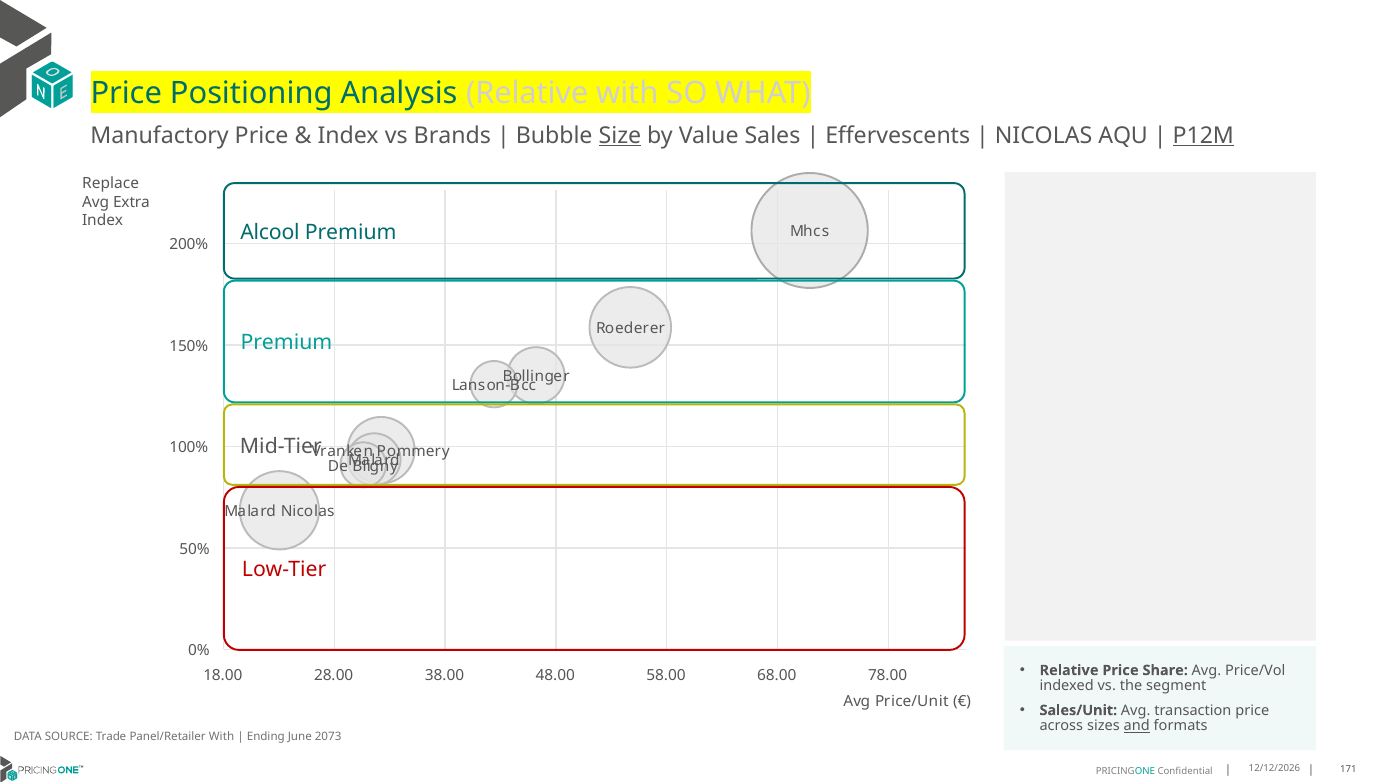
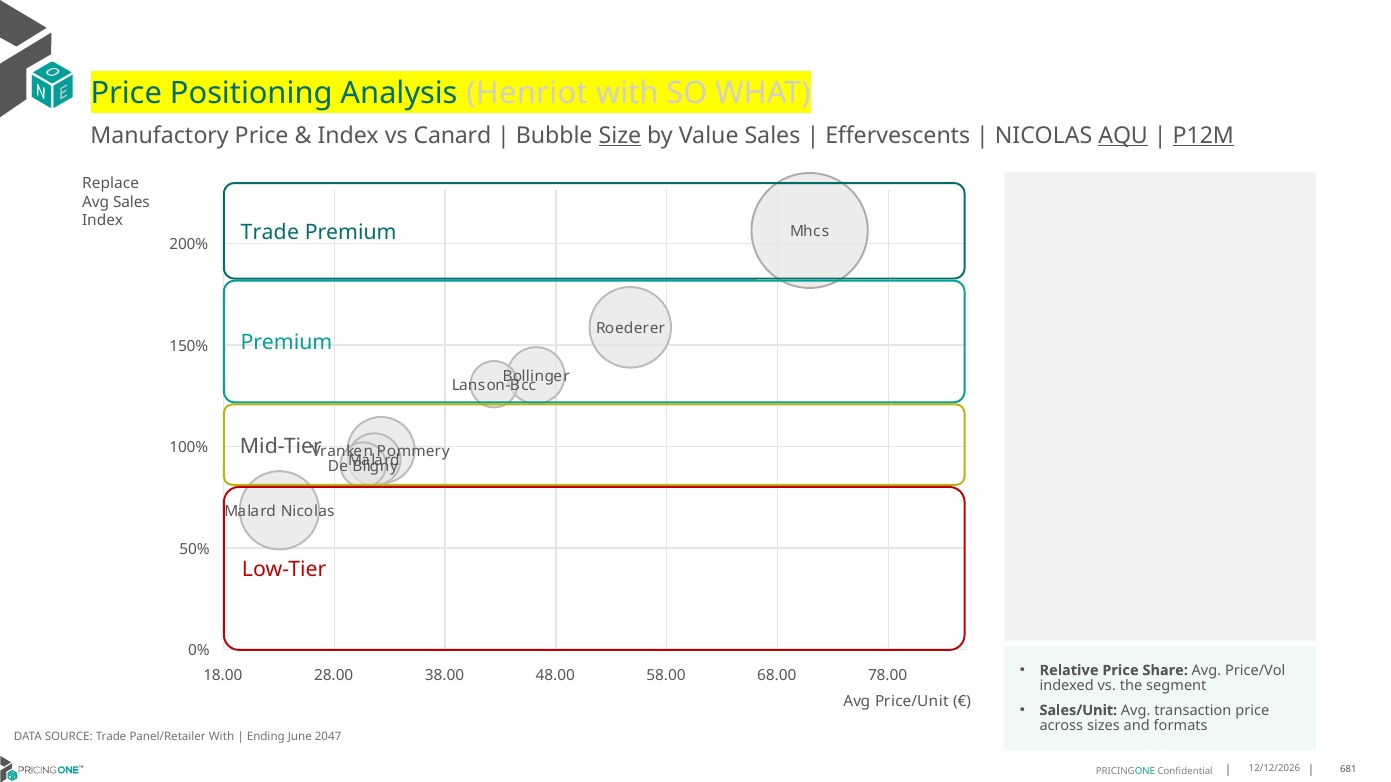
Analysis Relative: Relative -> Henriot
Brands: Brands -> Canard
AQU underline: none -> present
Avg Extra: Extra -> Sales
Alcool at (270, 232): Alcool -> Trade
and underline: present -> none
2073: 2073 -> 2047
171: 171 -> 681
